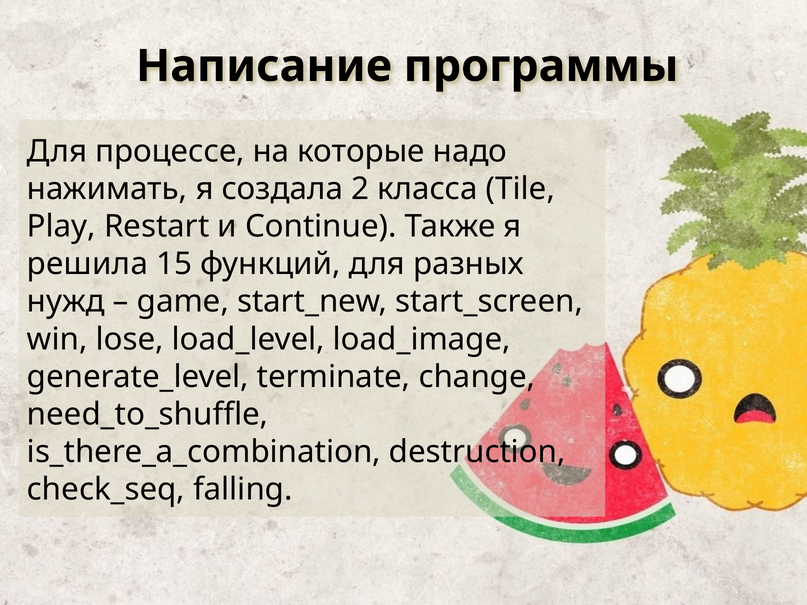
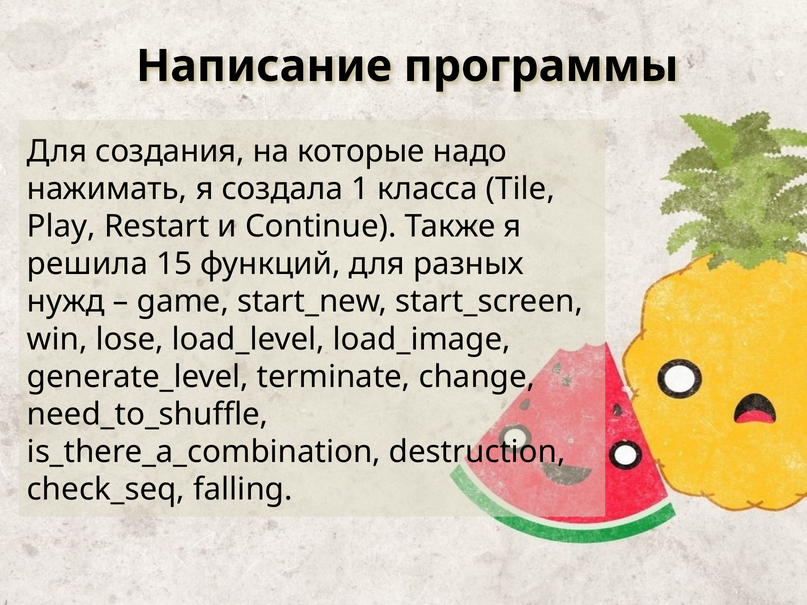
процессе: процессе -> создания
2: 2 -> 1
